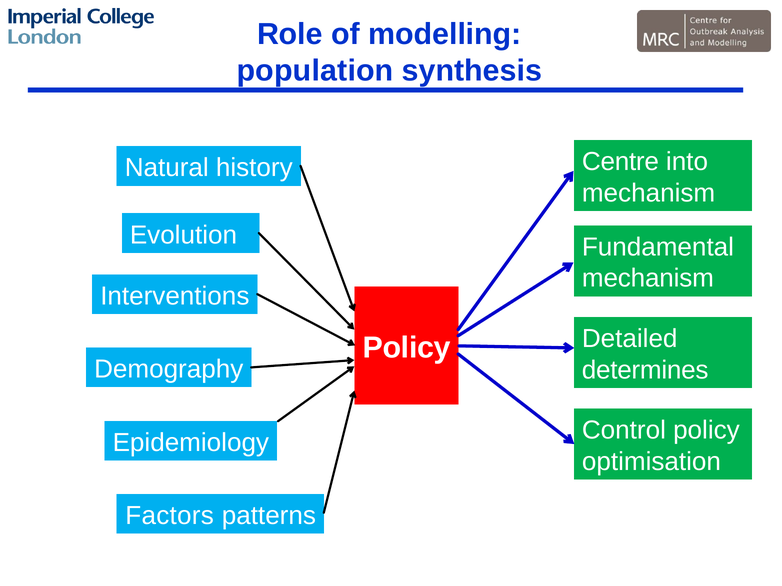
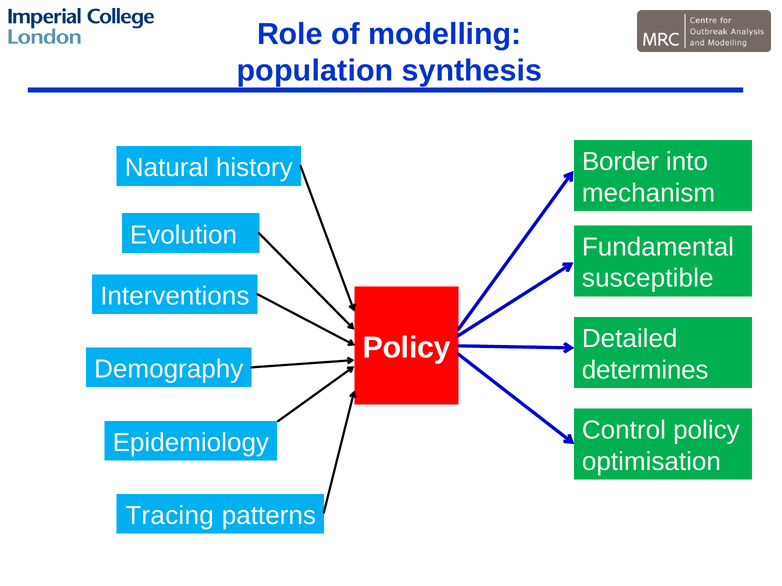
Centre: Centre -> Border
mechanism at (648, 279): mechanism -> susceptible
Factors: Factors -> Tracing
